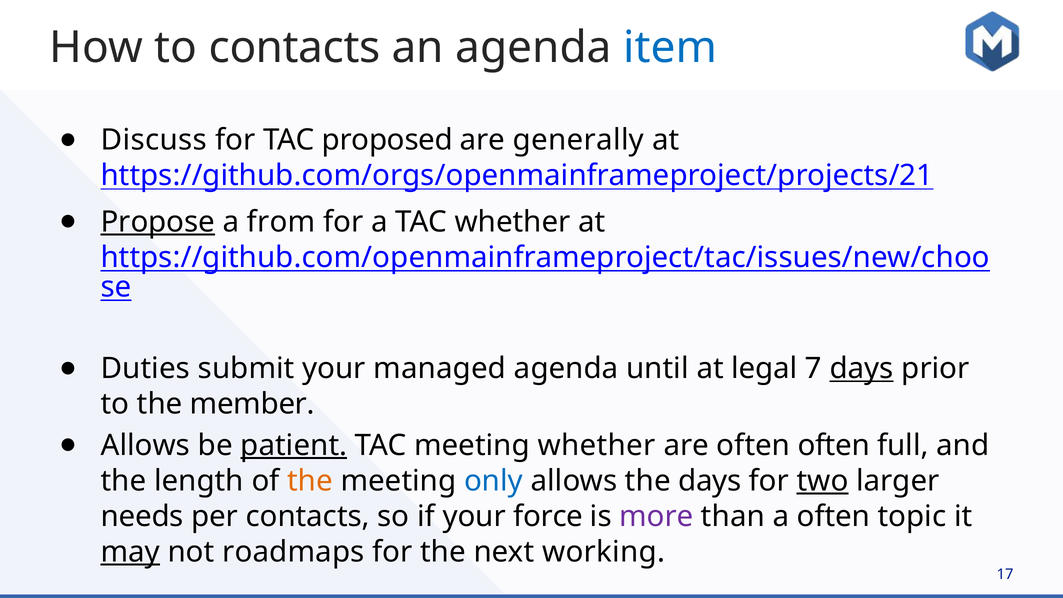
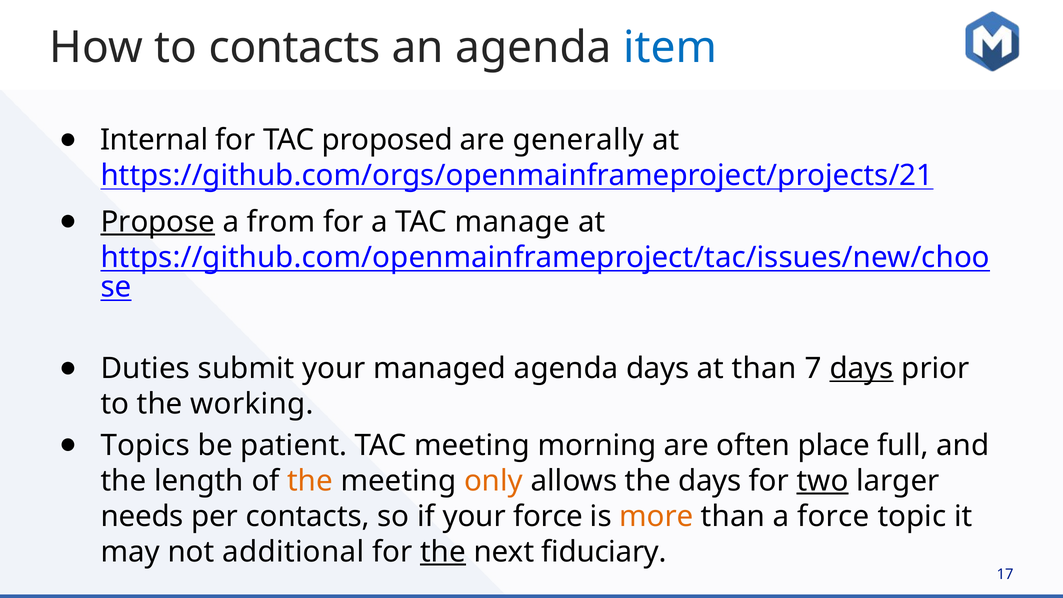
Discuss: Discuss -> Internal
TAC whether: whether -> manage
agenda until: until -> days
at legal: legal -> than
member: member -> working
Allows at (145, 445): Allows -> Topics
patient underline: present -> none
meeting whether: whether -> morning
often often: often -> place
only colour: blue -> orange
more colour: purple -> orange
a often: often -> force
may underline: present -> none
roadmaps: roadmaps -> additional
the at (443, 552) underline: none -> present
working: working -> fiduciary
